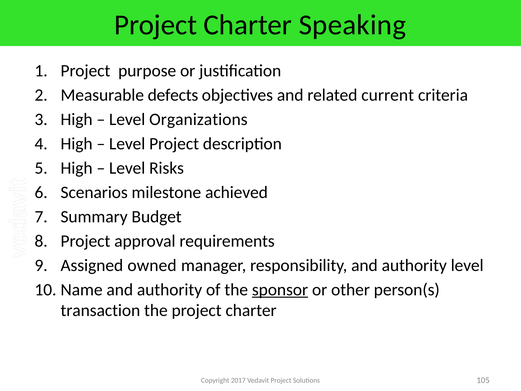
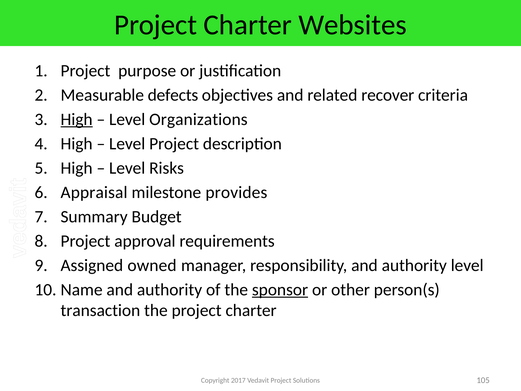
Speaking: Speaking -> Websites
current: current -> recover
High at (77, 119) underline: none -> present
Scenarios: Scenarios -> Appraisal
achieved: achieved -> provides
